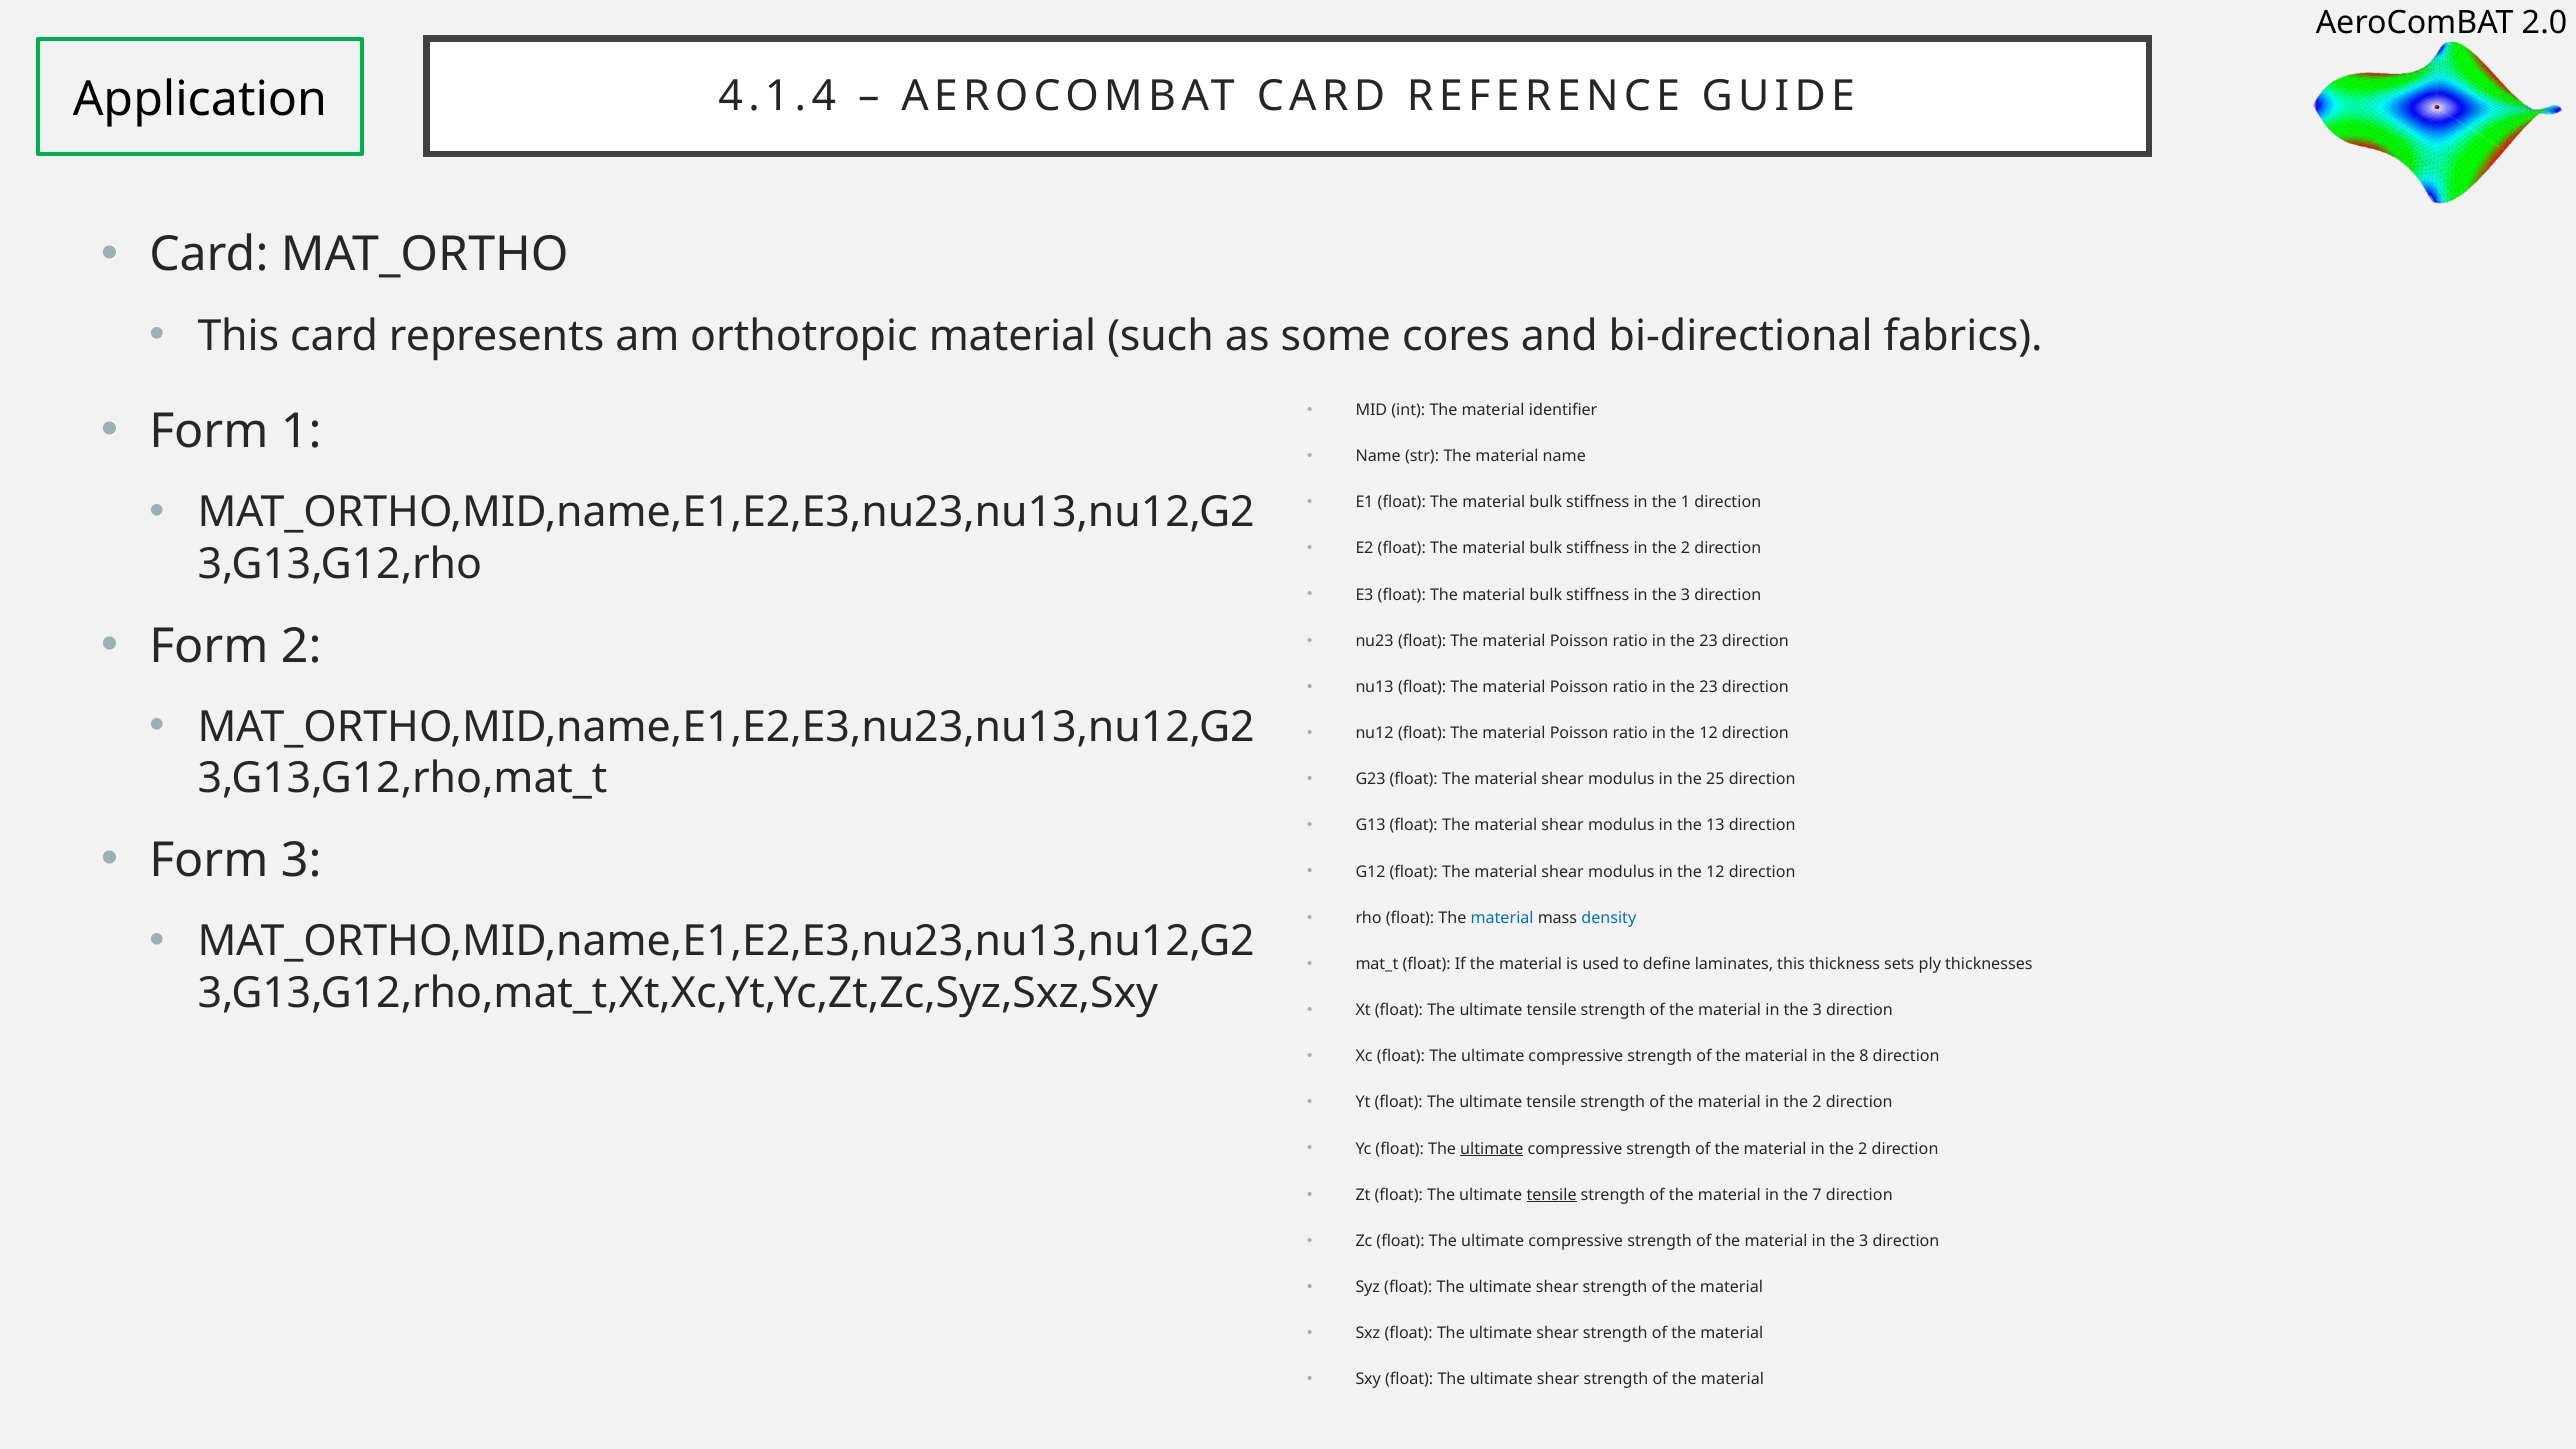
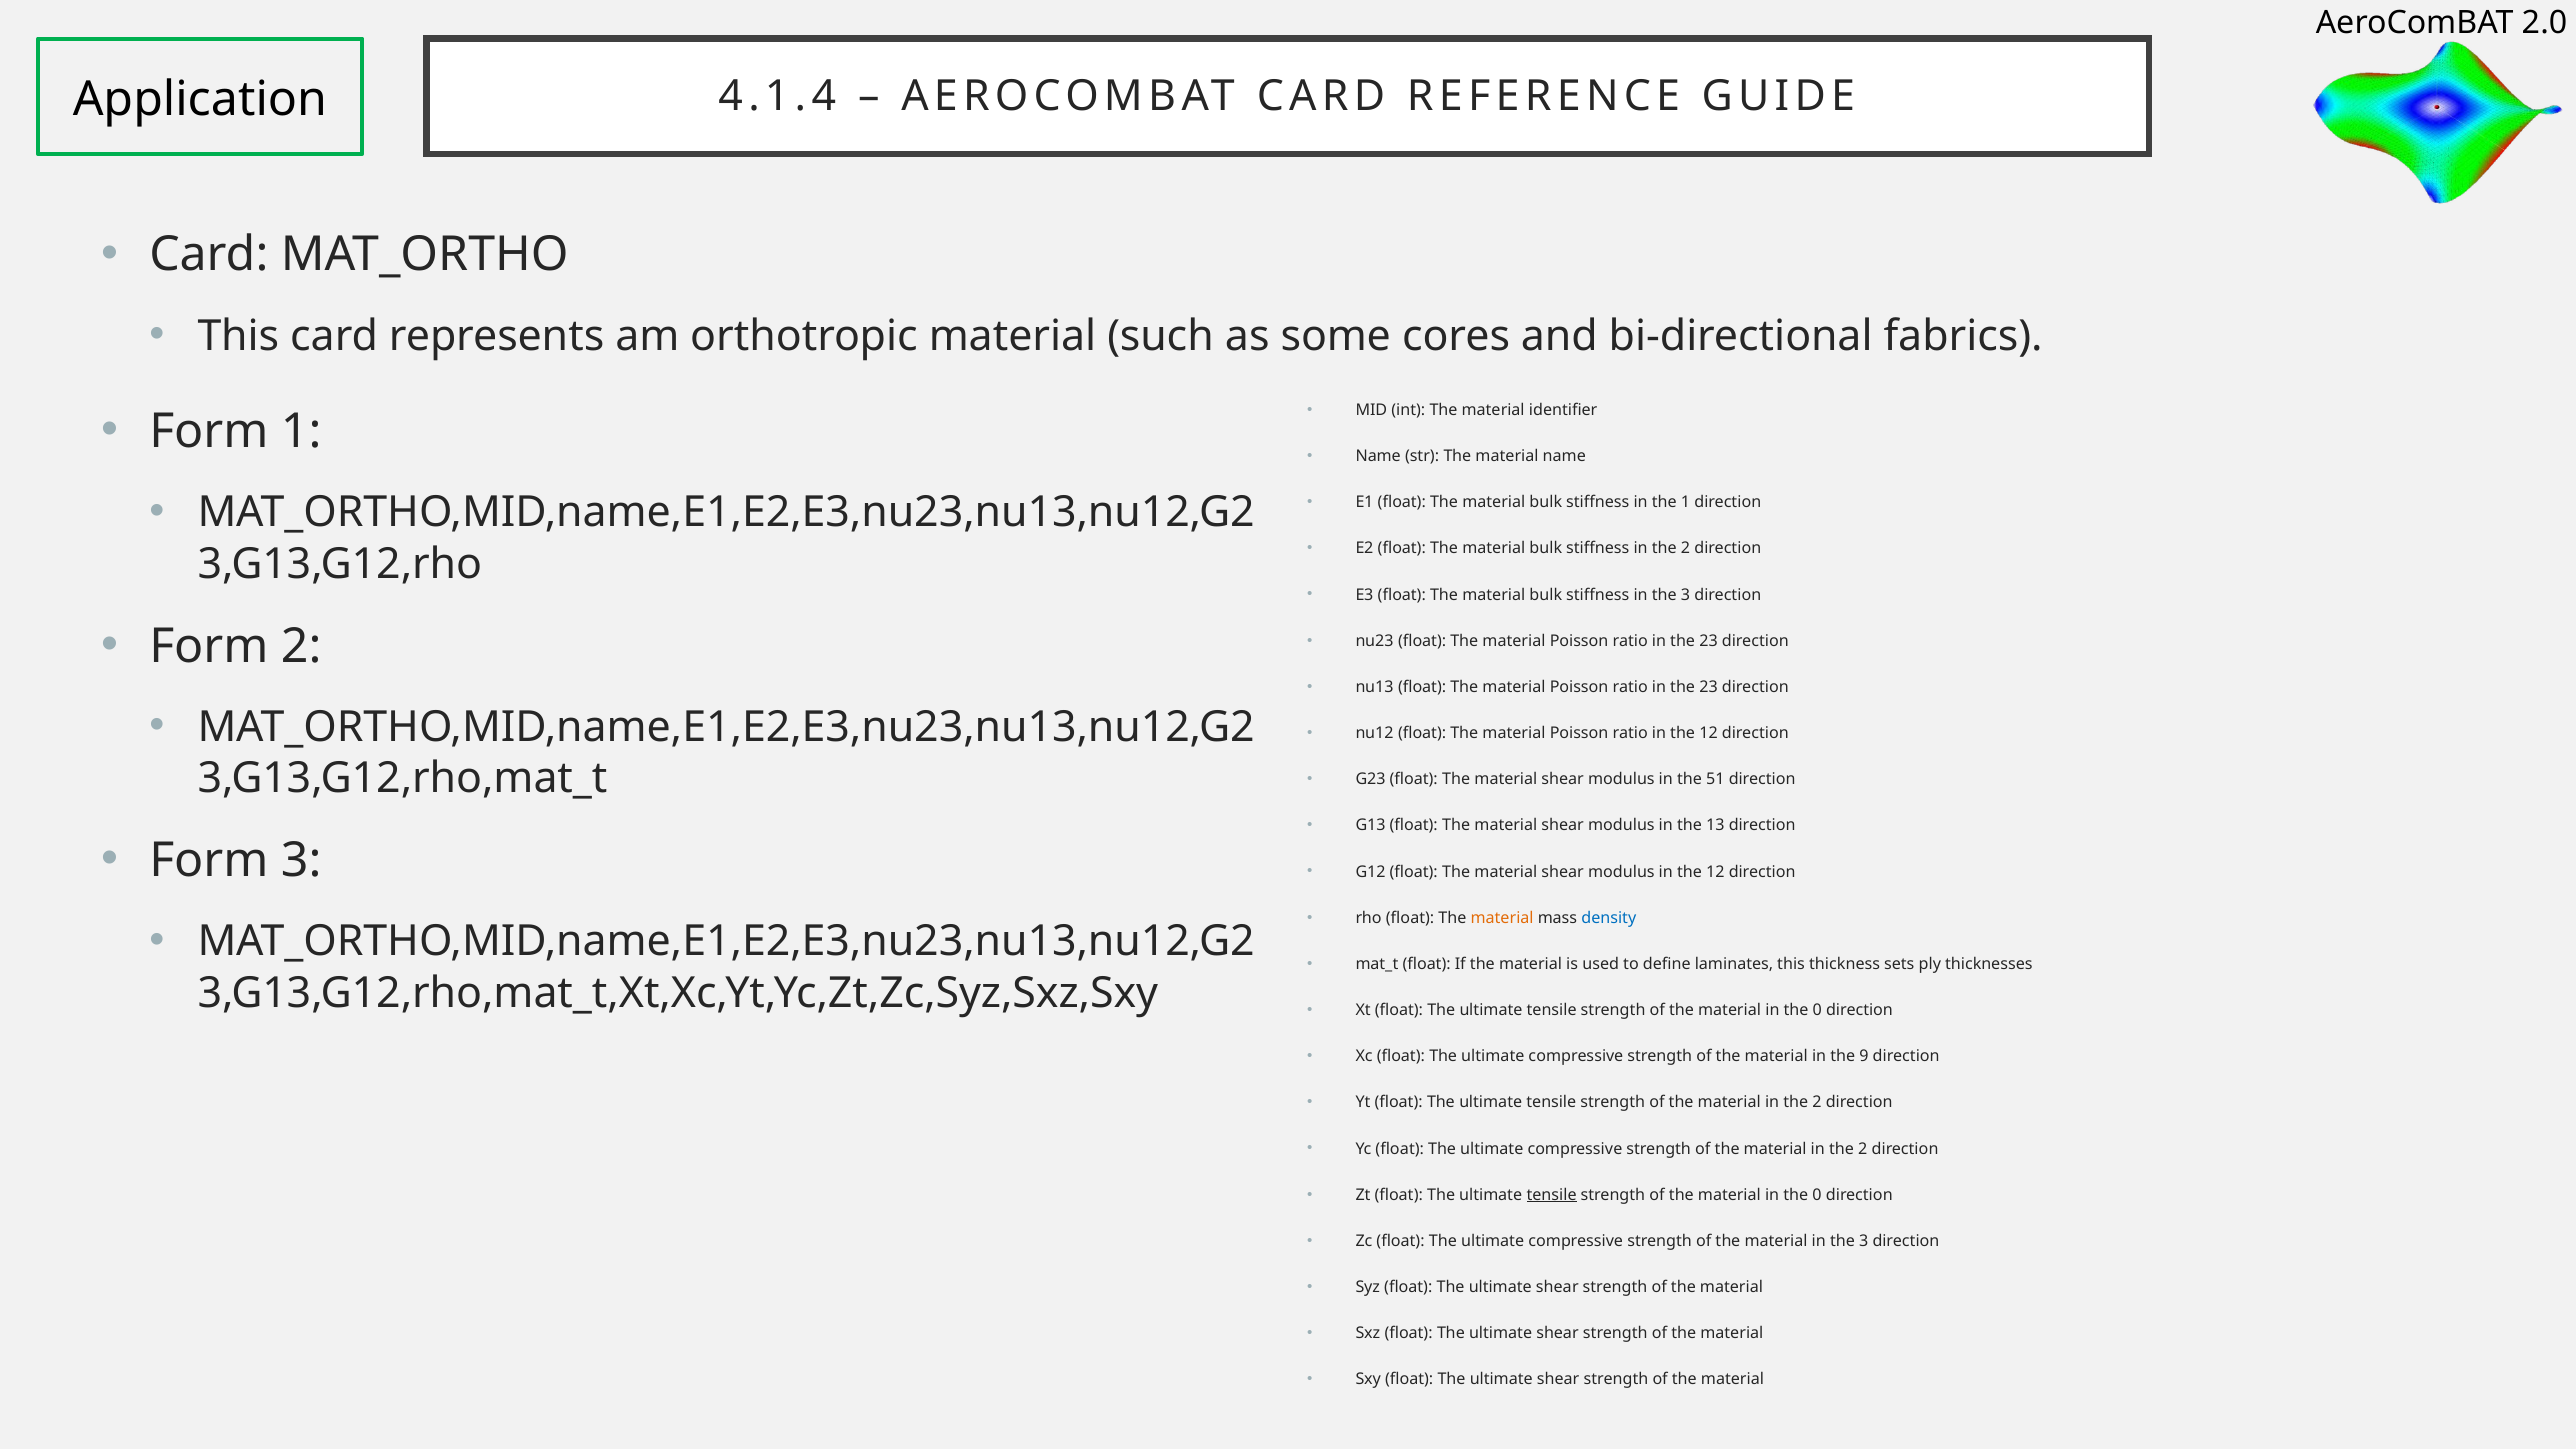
25: 25 -> 51
material at (1502, 918) colour: blue -> orange
3 at (1817, 1010): 3 -> 0
8: 8 -> 9
ultimate at (1492, 1149) underline: present -> none
7 at (1817, 1195): 7 -> 0
